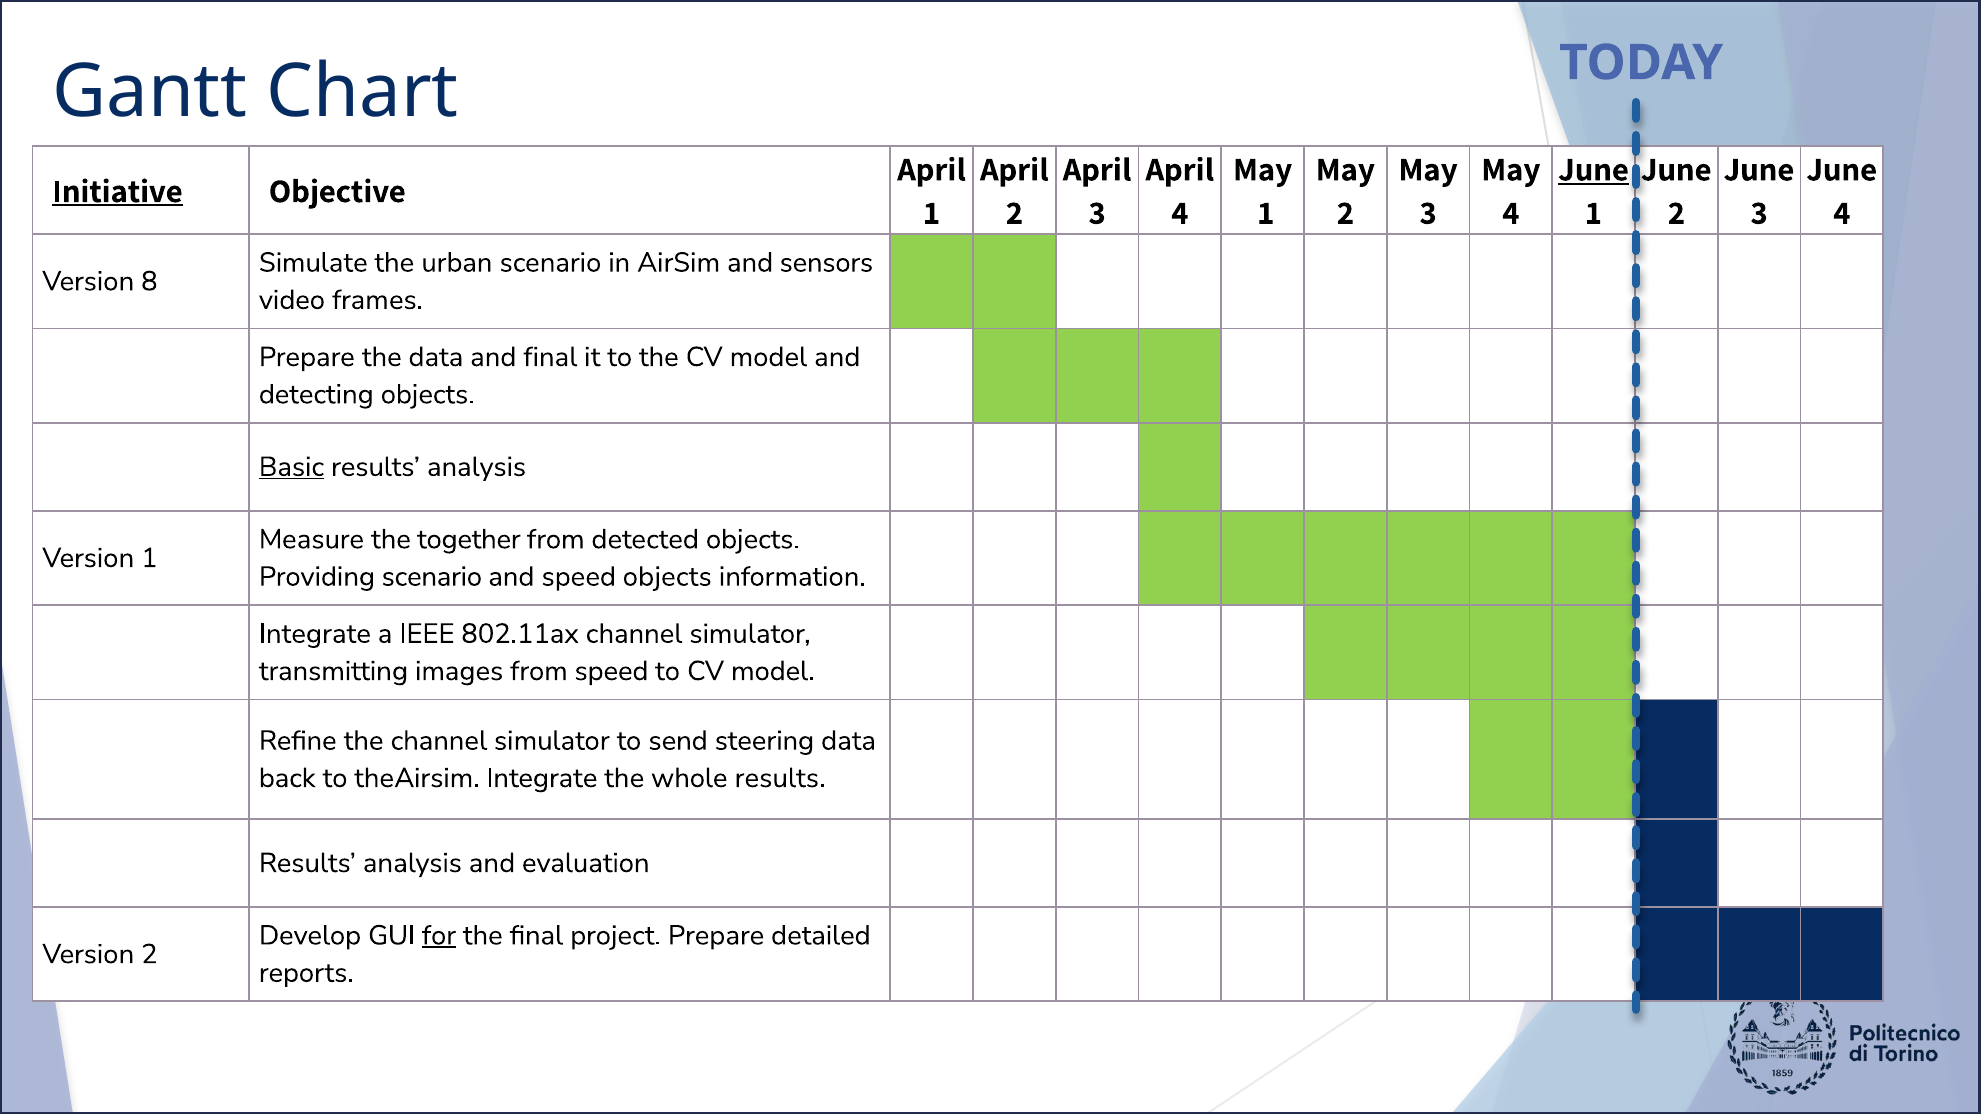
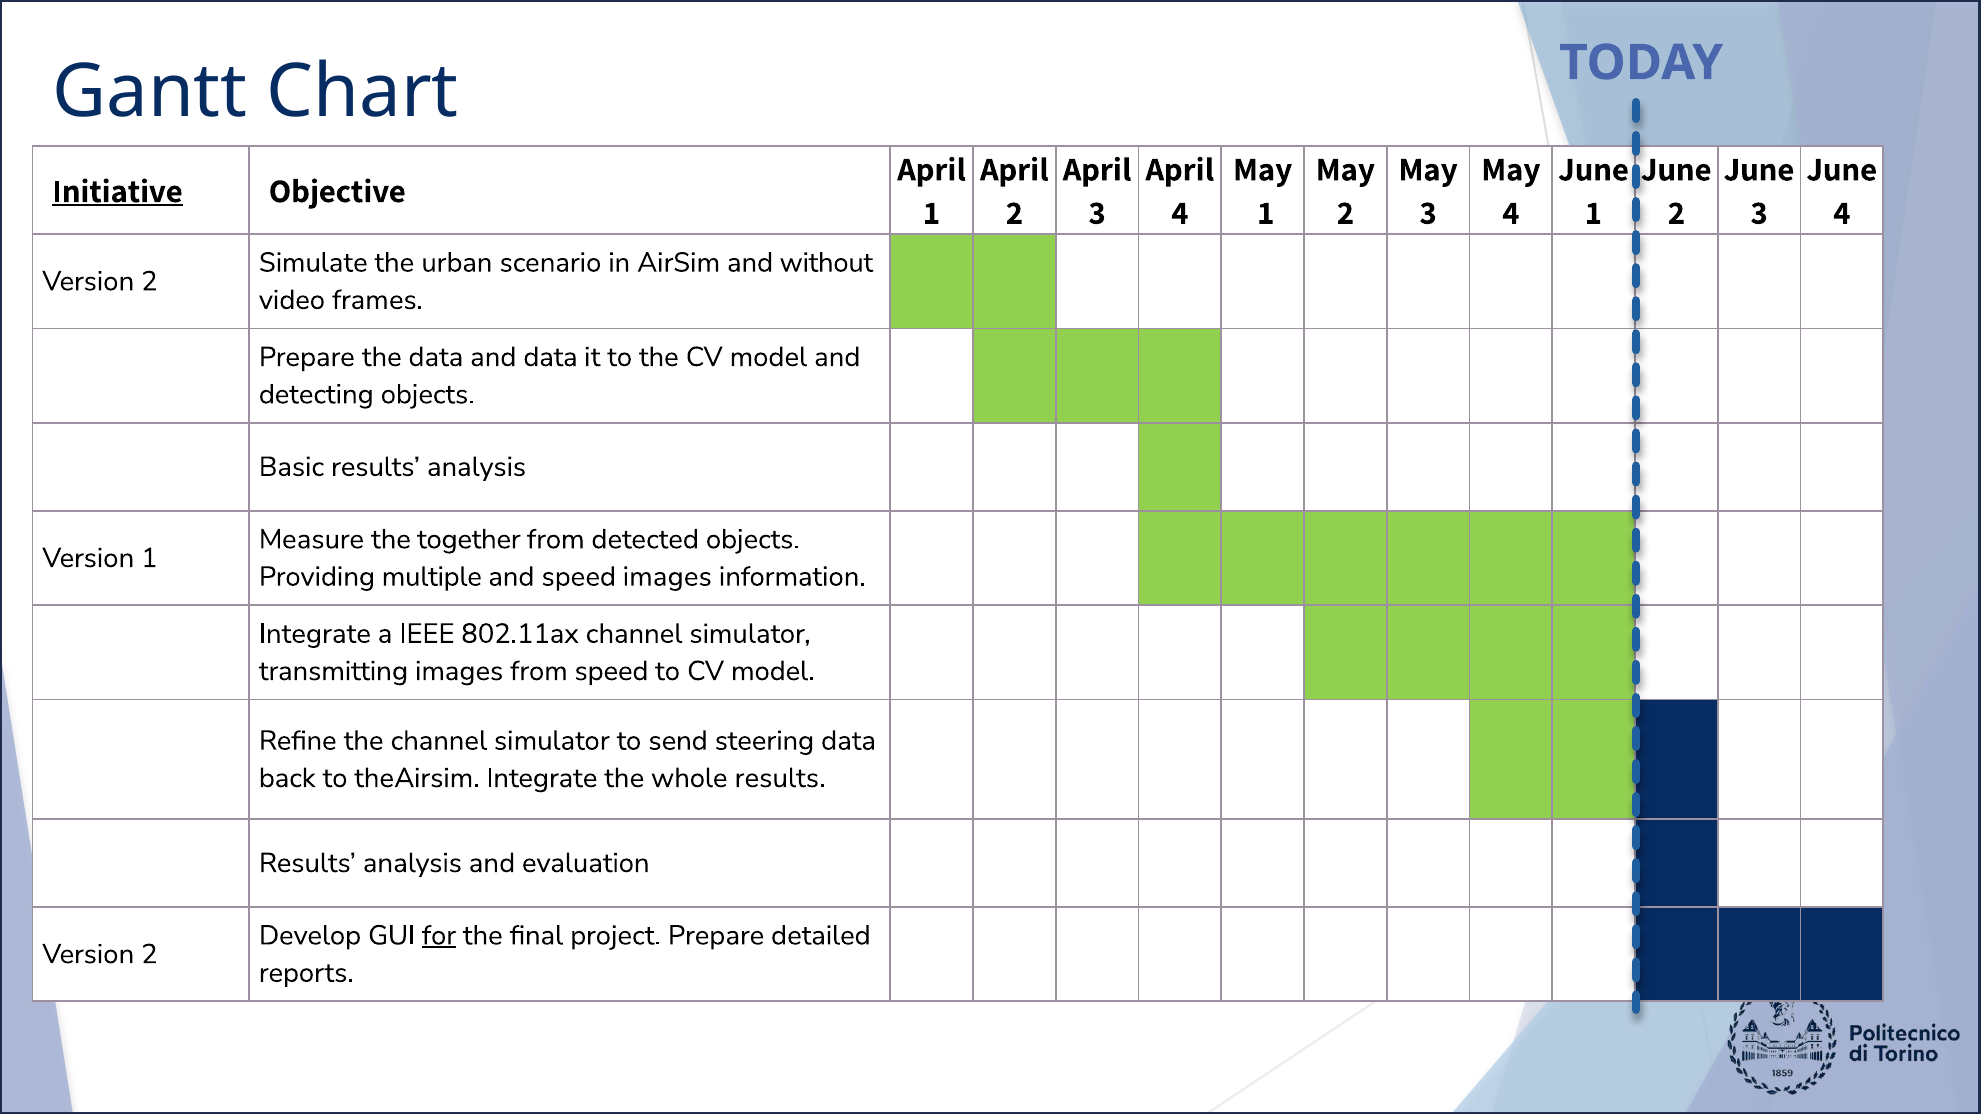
June at (1594, 170) underline: present -> none
sensors: sensors -> without
8 at (149, 281): 8 -> 2
and final: final -> data
Basic underline: present -> none
Providing scenario: scenario -> multiple
speed objects: objects -> images
